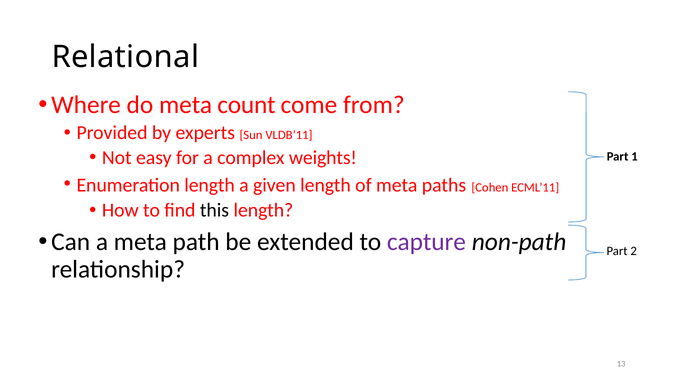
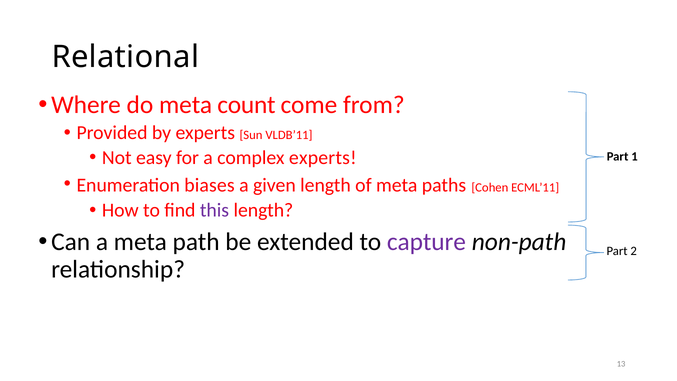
complex weights: weights -> experts
Enumeration length: length -> biases
this colour: black -> purple
